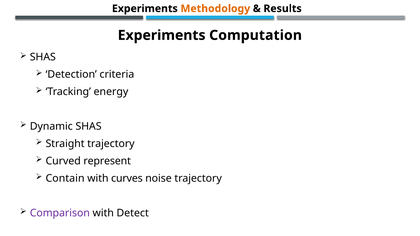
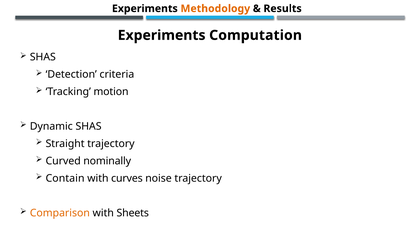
energy: energy -> motion
represent: represent -> nominally
Comparison colour: purple -> orange
Detect: Detect -> Sheets
